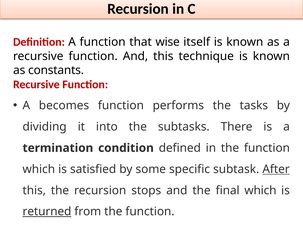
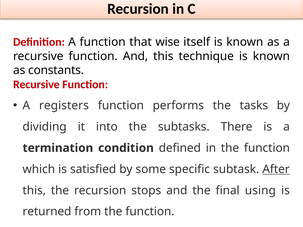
becomes: becomes -> registers
final which: which -> using
returned underline: present -> none
